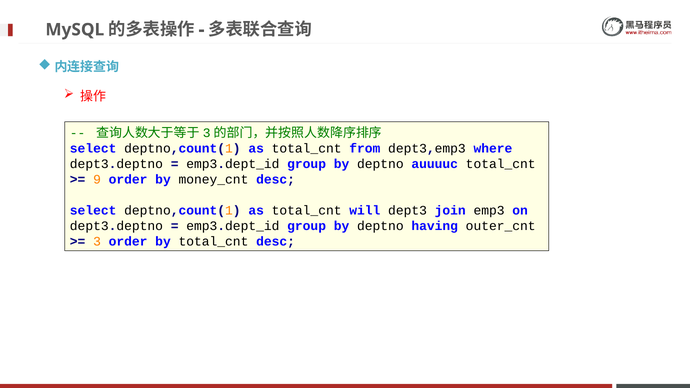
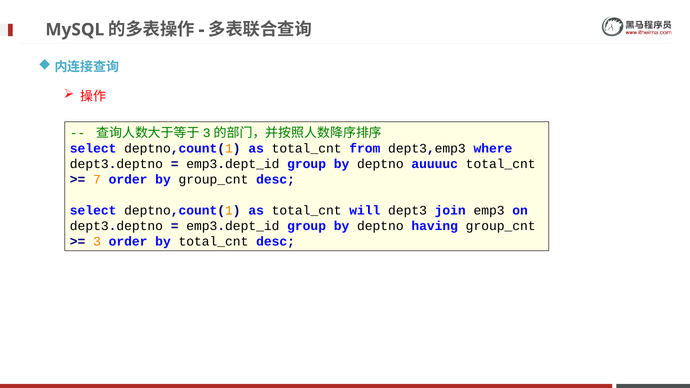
9: 9 -> 7
by money_cnt: money_cnt -> group_cnt
having outer_cnt: outer_cnt -> group_cnt
